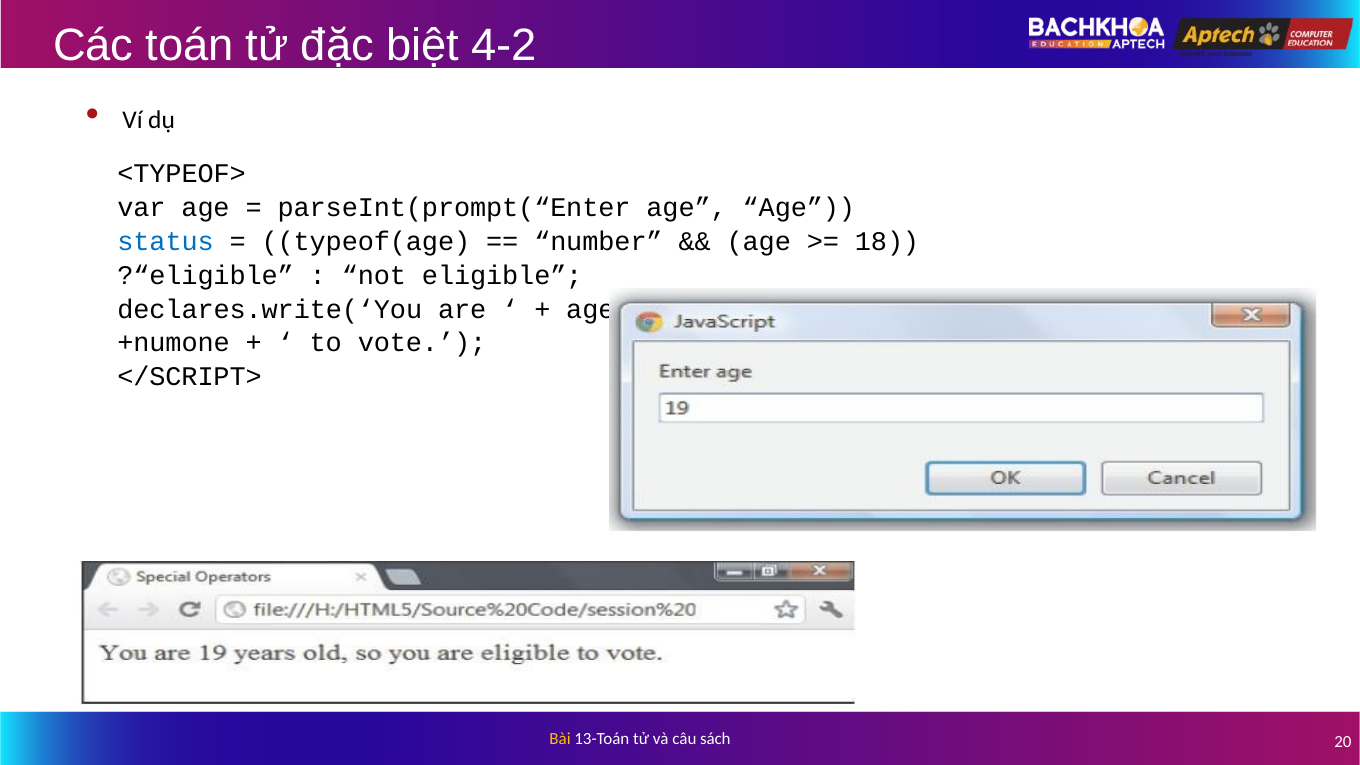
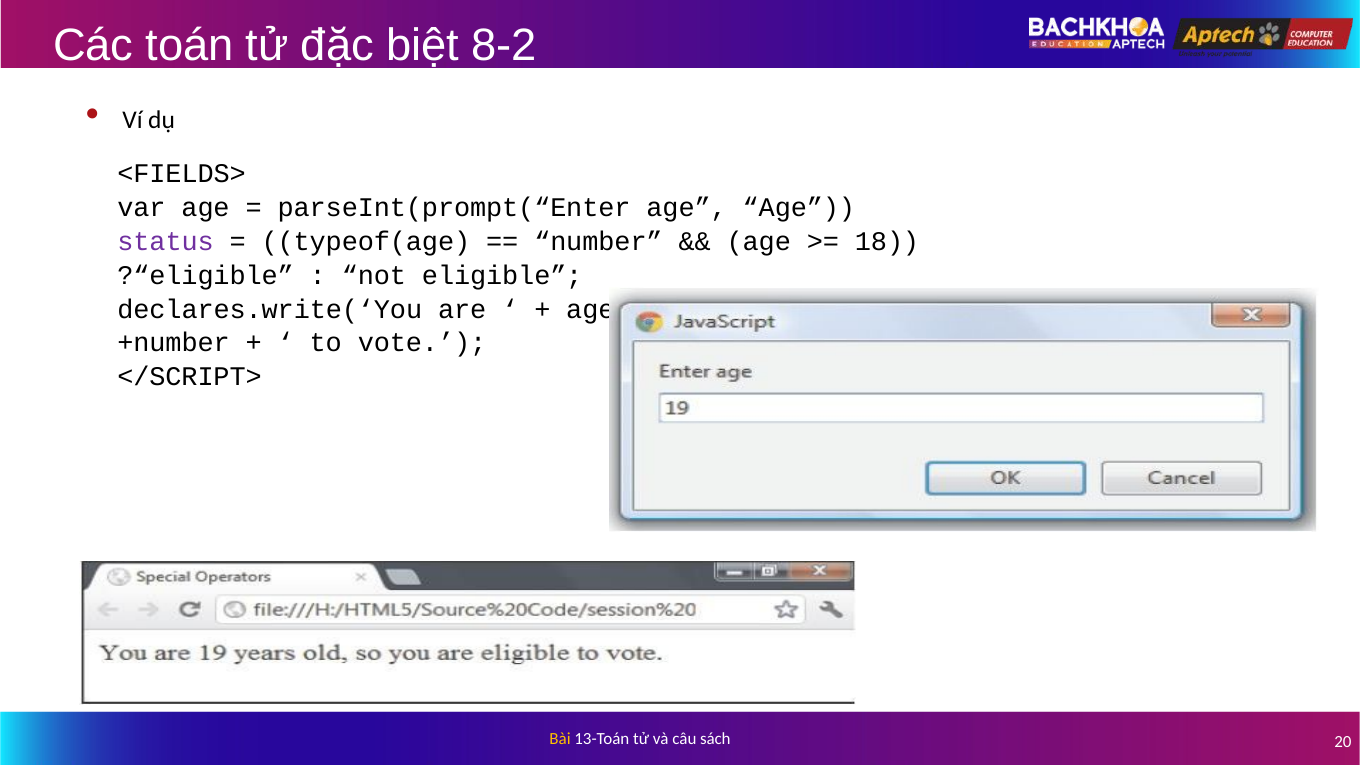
4-2: 4-2 -> 8-2
<TYPEOF>: <TYPEOF> -> <FIELDS>
status colour: blue -> purple
+numone: +numone -> +number
